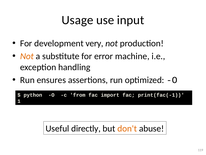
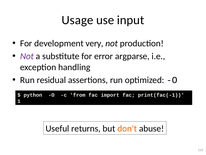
Not at (27, 56) colour: orange -> purple
machine: machine -> argparse
ensures: ensures -> residual
directly: directly -> returns
